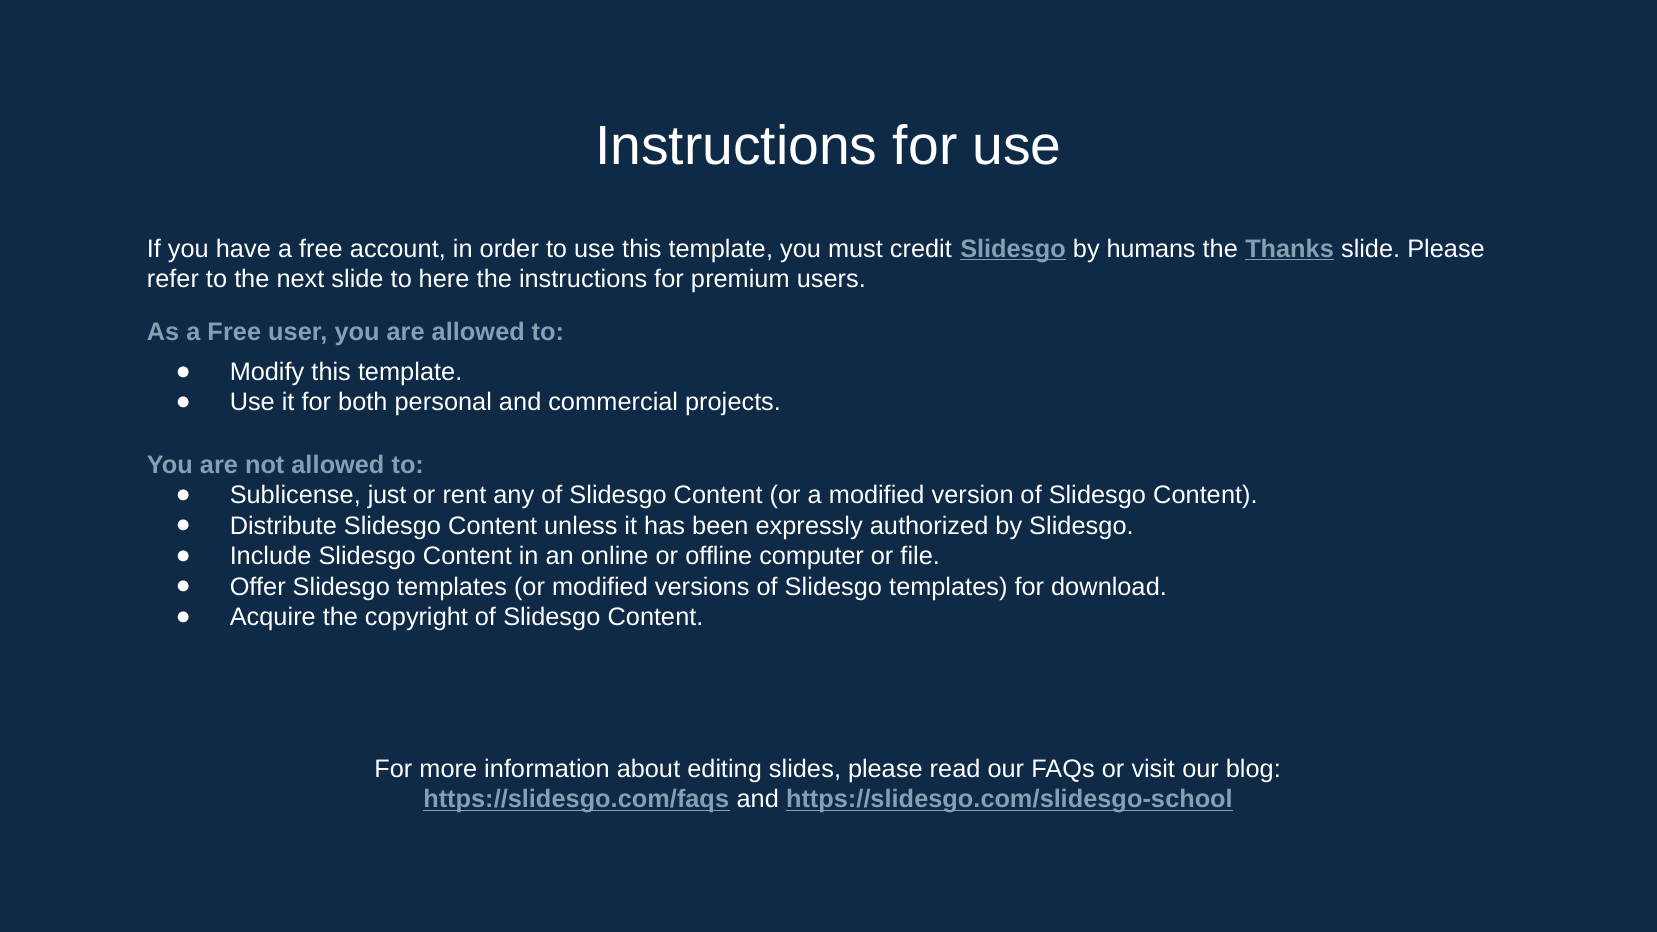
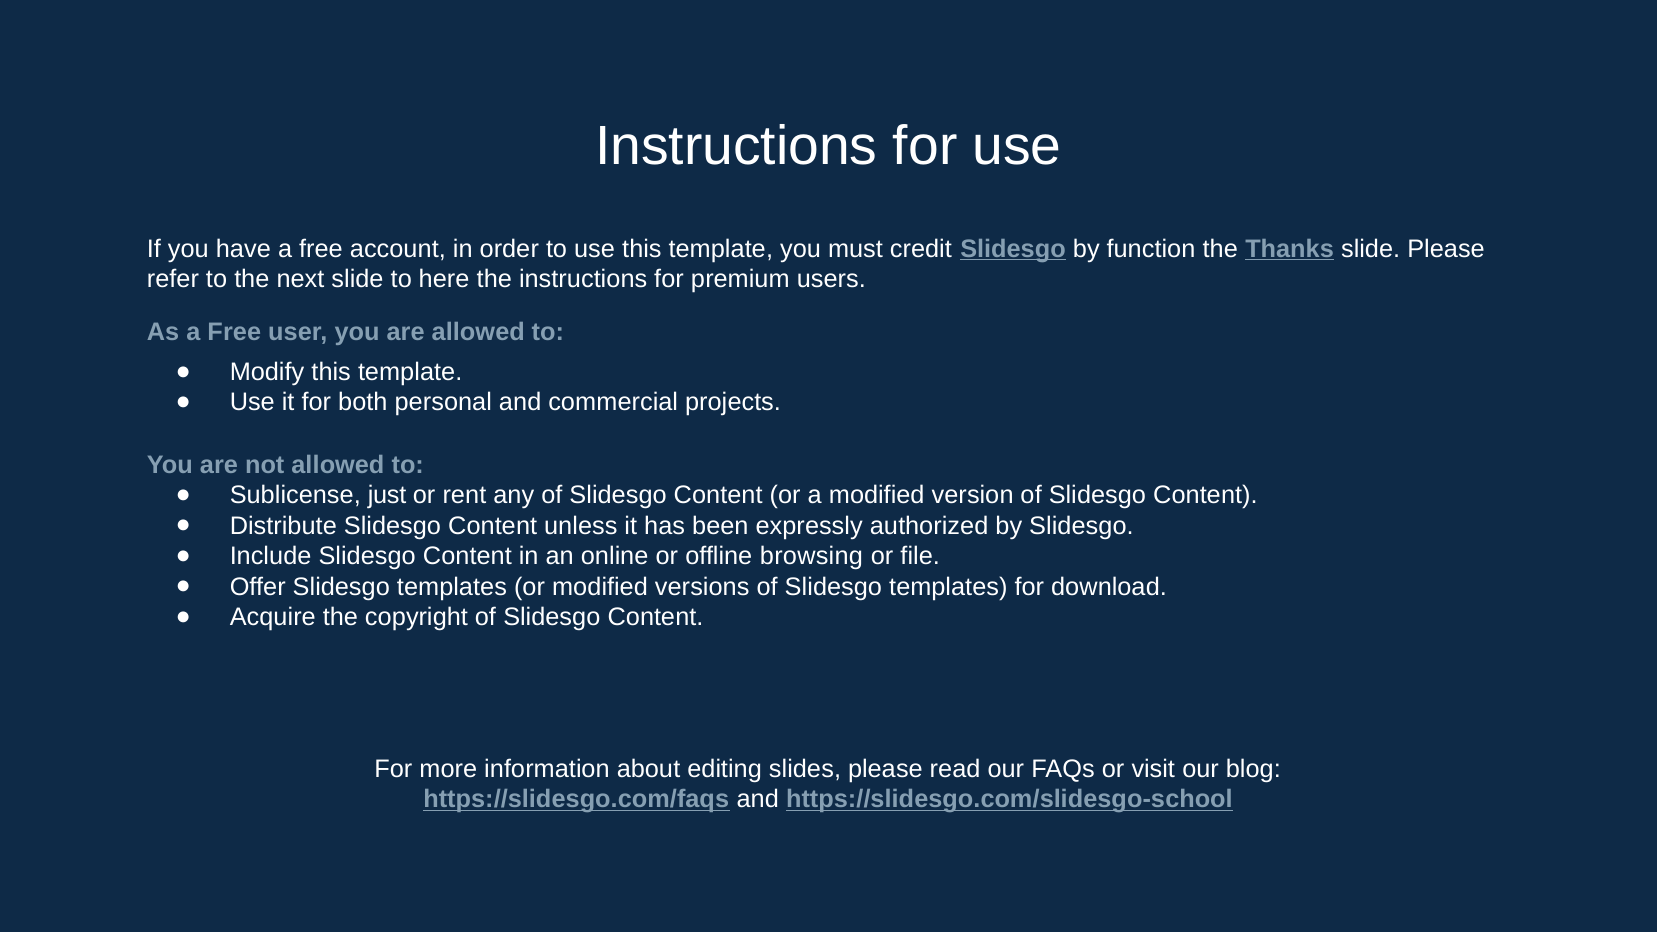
humans: humans -> function
computer: computer -> browsing
